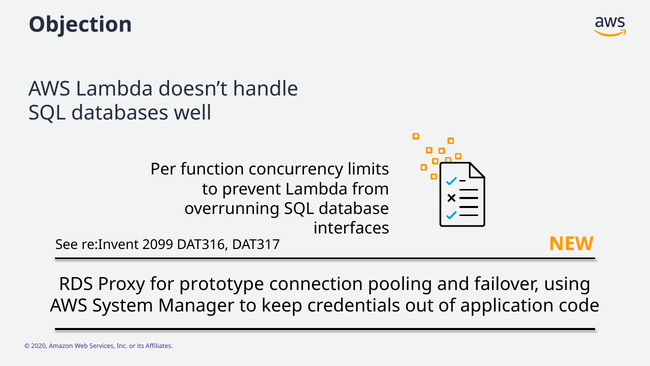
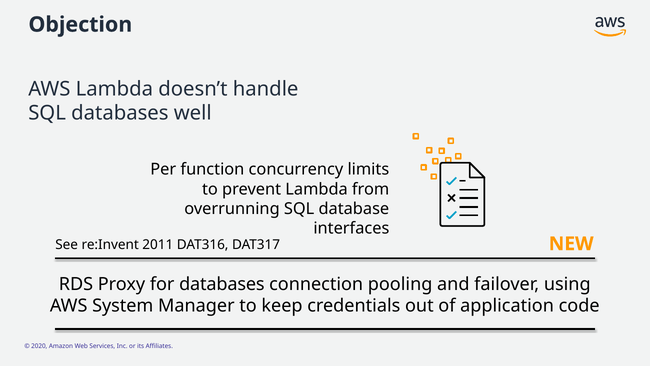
2099: 2099 -> 2011
for prototype: prototype -> databases
